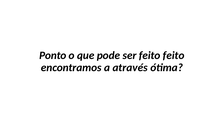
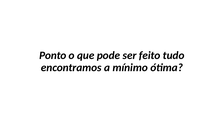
feito feito: feito -> tudo
através: através -> mínimo
